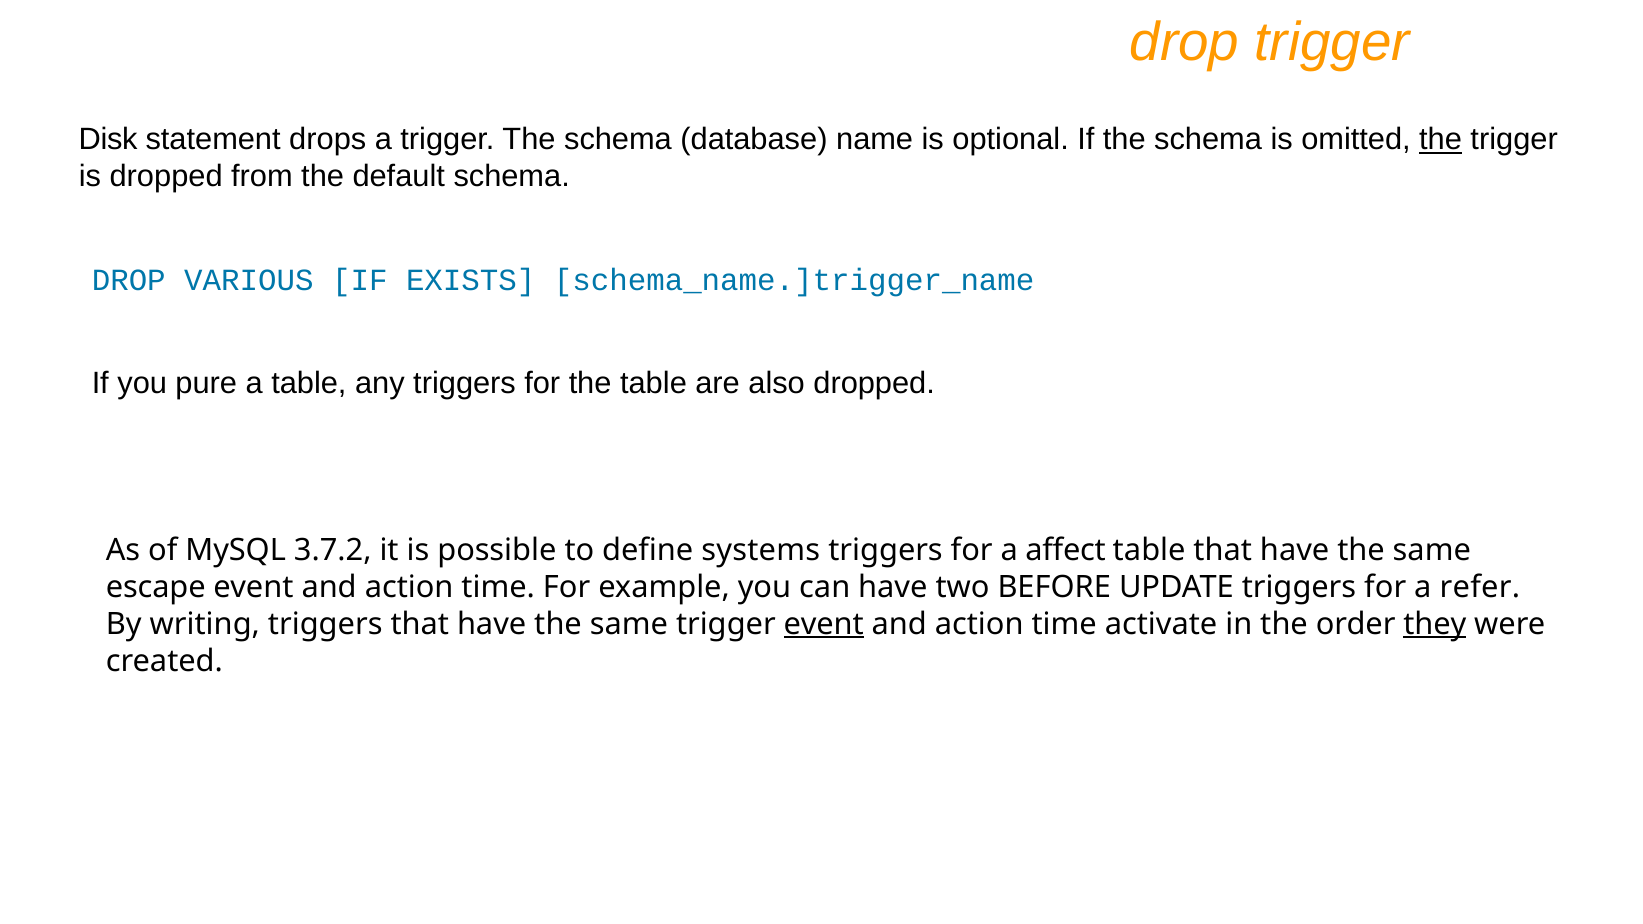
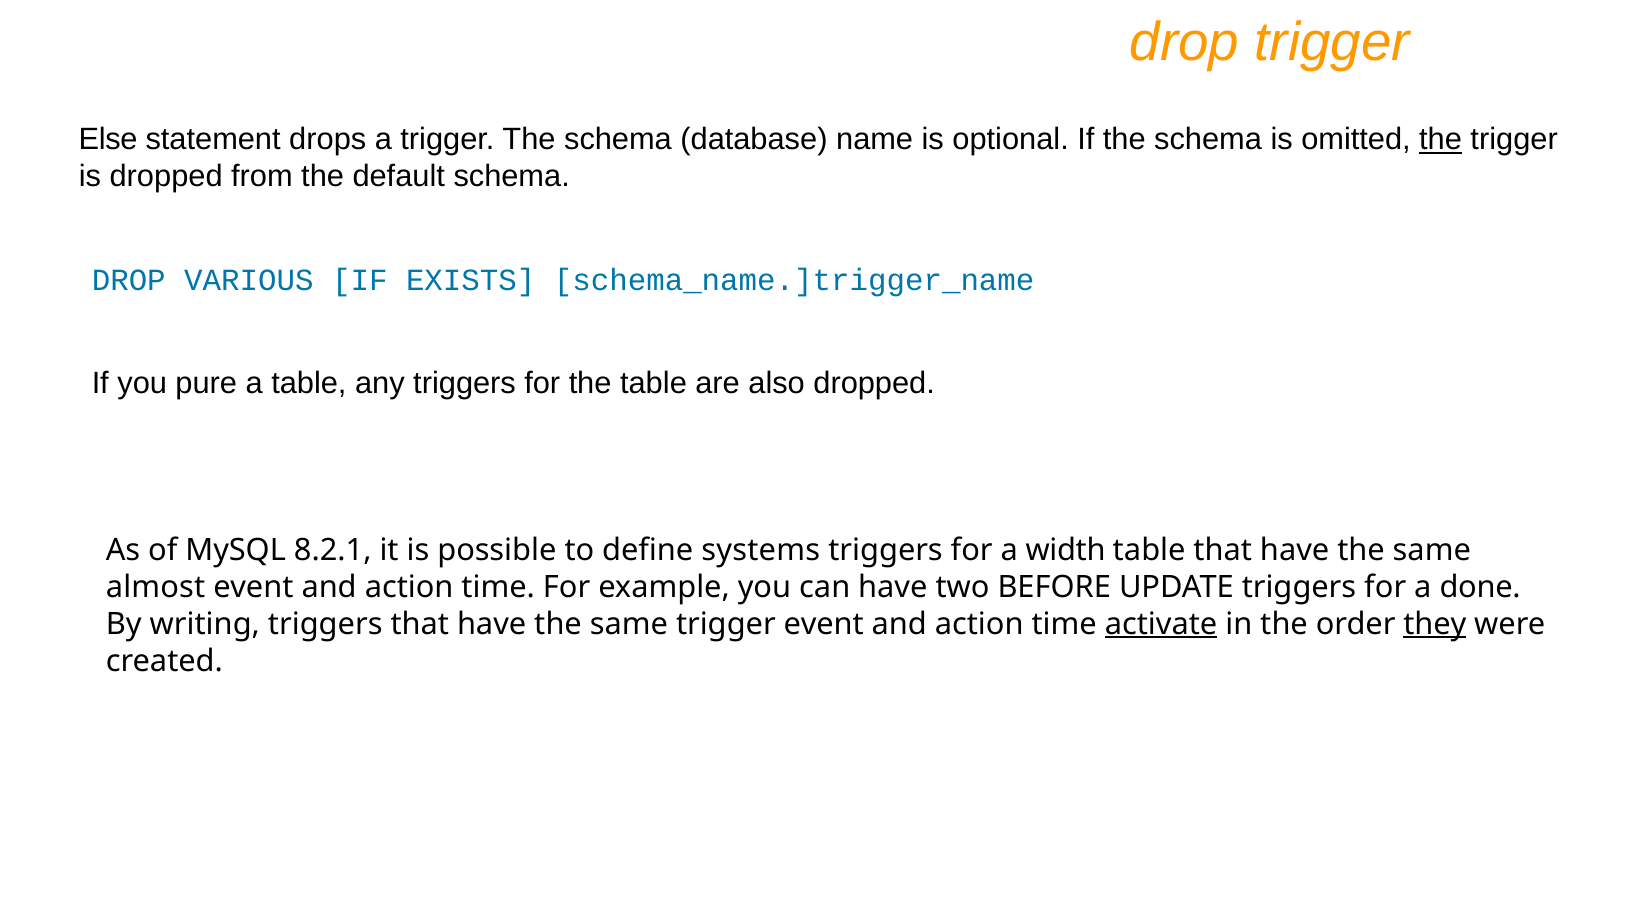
Disk: Disk -> Else
3.7.2: 3.7.2 -> 8.2.1
affect: affect -> width
escape: escape -> almost
refer: refer -> done
event at (824, 624) underline: present -> none
activate underline: none -> present
